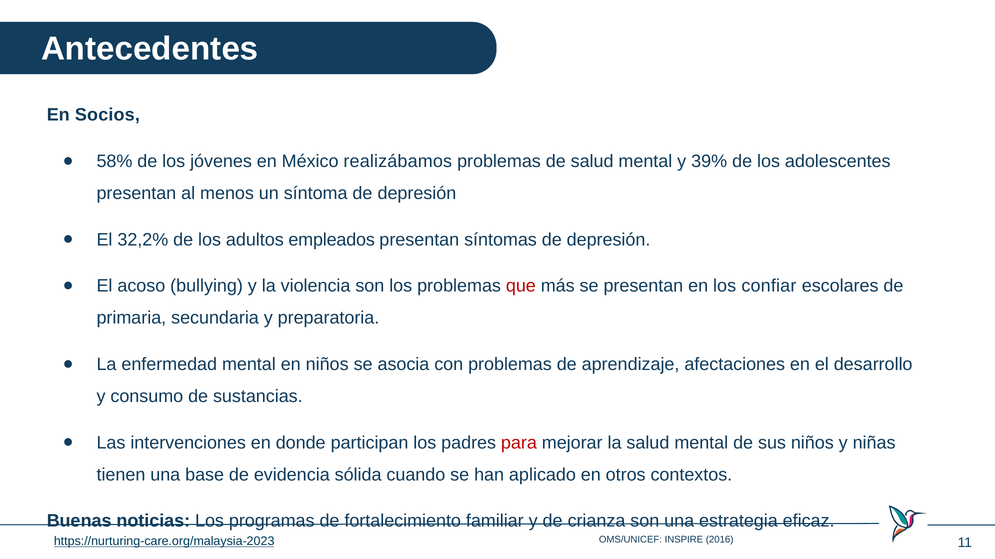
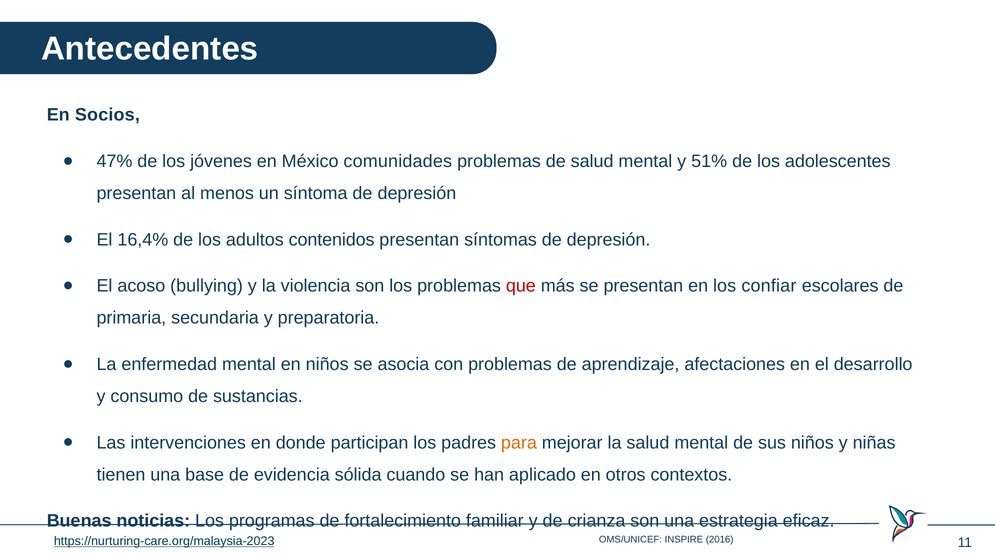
58%: 58% -> 47%
realizábamos: realizábamos -> comunidades
39%: 39% -> 51%
32,2%: 32,2% -> 16,4%
empleados: empleados -> contenidos
para colour: red -> orange
